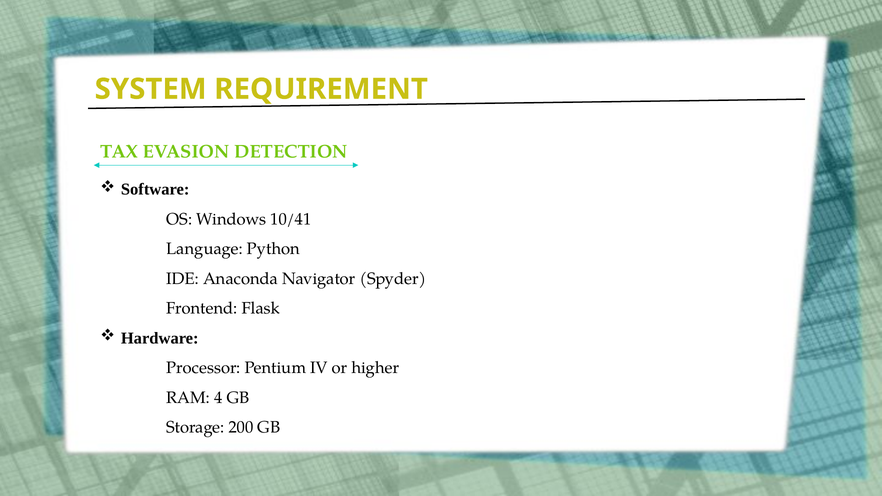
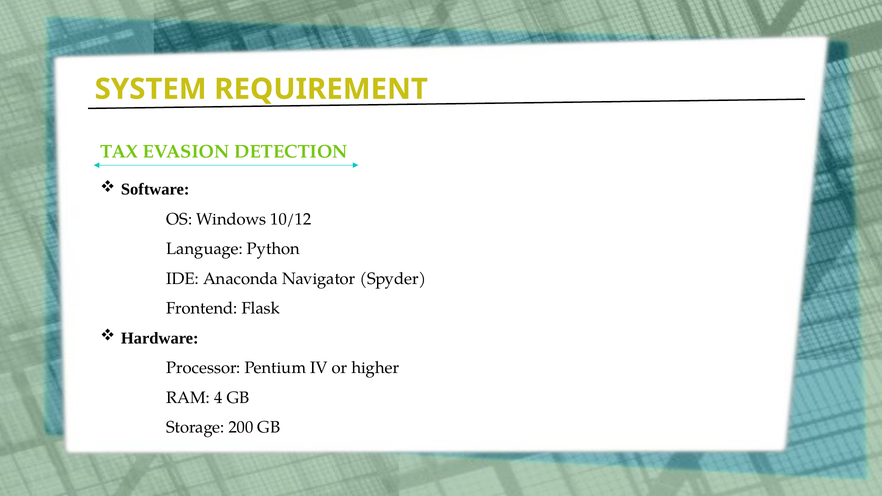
10/41: 10/41 -> 10/12
